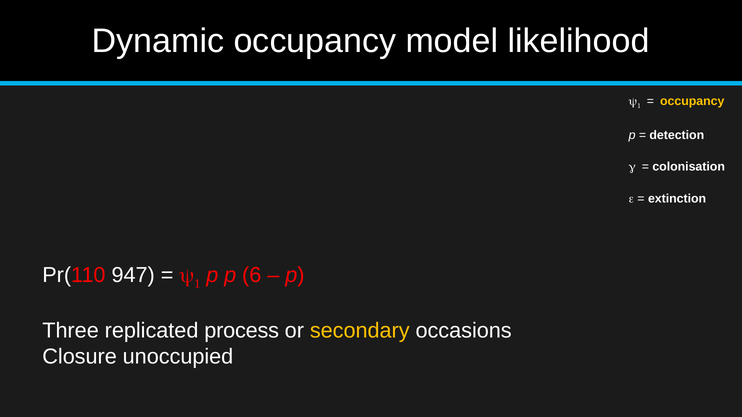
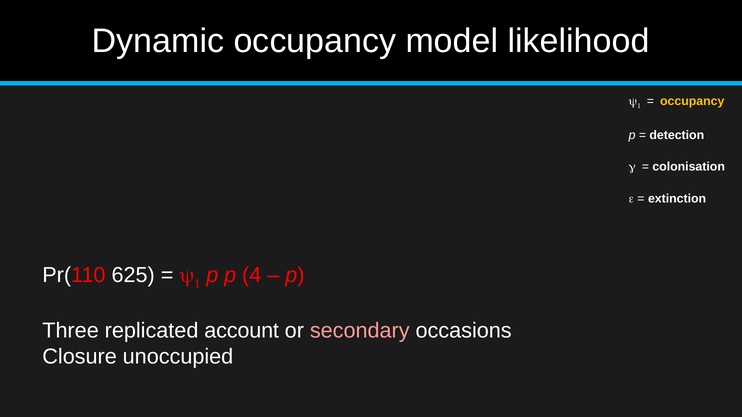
947: 947 -> 625
6: 6 -> 4
process: process -> account
secondary colour: yellow -> pink
